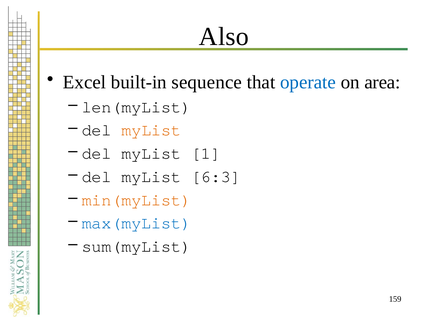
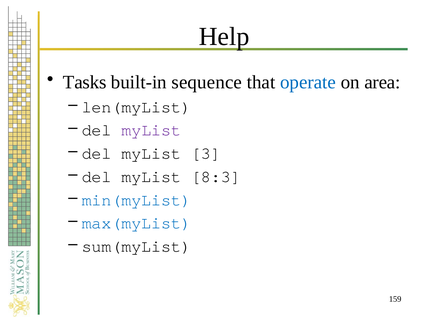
Also: Also -> Help
Excel: Excel -> Tasks
myList at (151, 130) colour: orange -> purple
1: 1 -> 3
6:3: 6:3 -> 8:3
min(myList colour: orange -> blue
